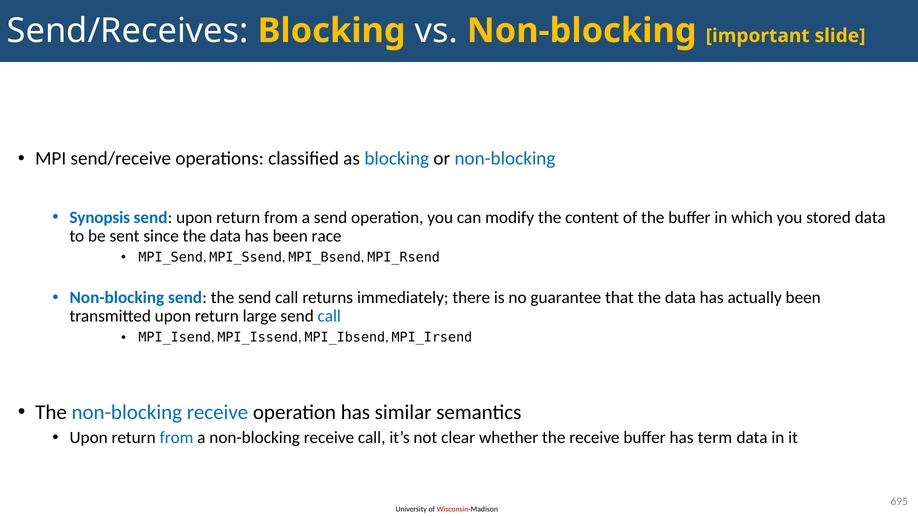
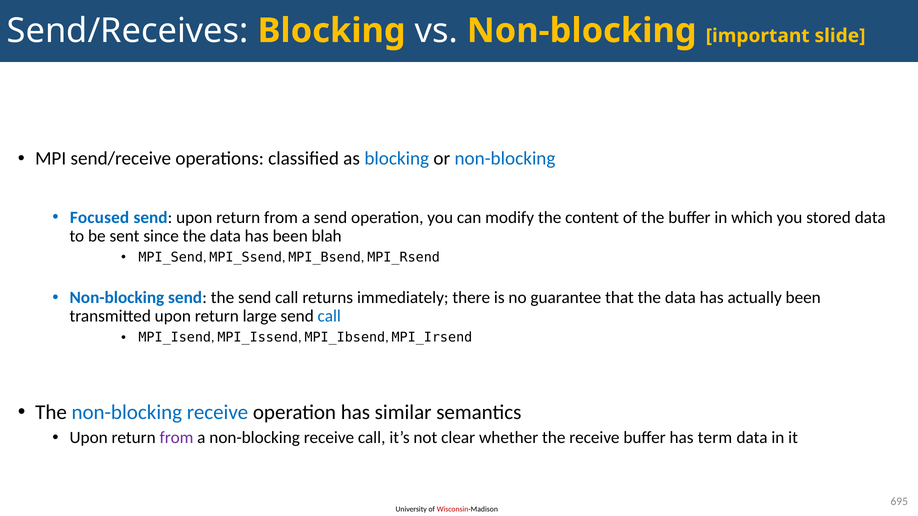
Synopsis: Synopsis -> Focused
race: race -> blah
from at (176, 438) colour: blue -> purple
